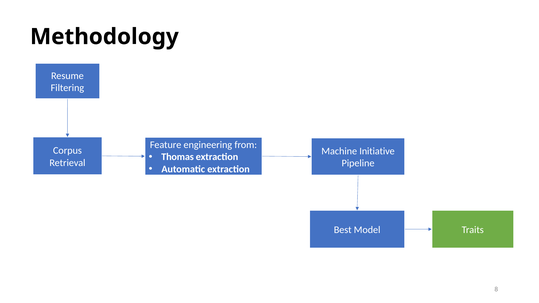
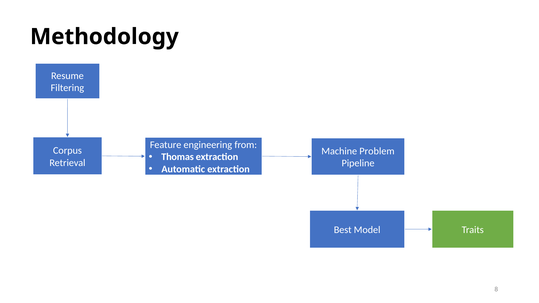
Initiative: Initiative -> Problem
